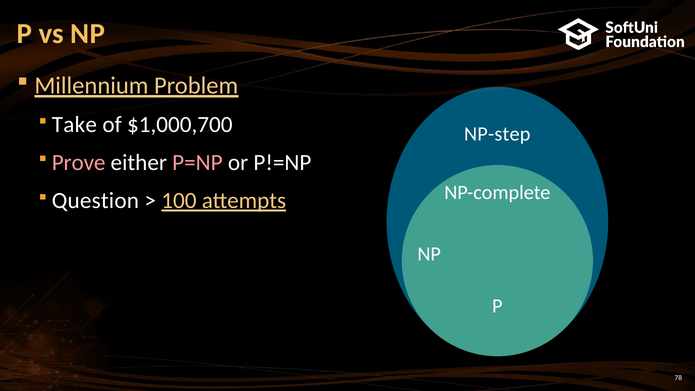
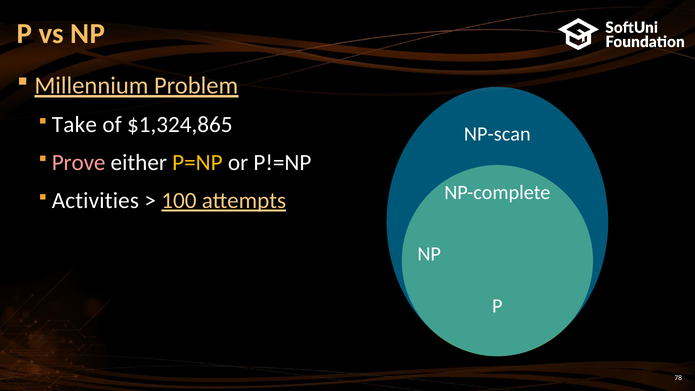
$1,000,700: $1,000,700 -> $1,324,865
NP-step: NP-step -> NP-scan
P=NP colour: pink -> yellow
Question: Question -> Activities
